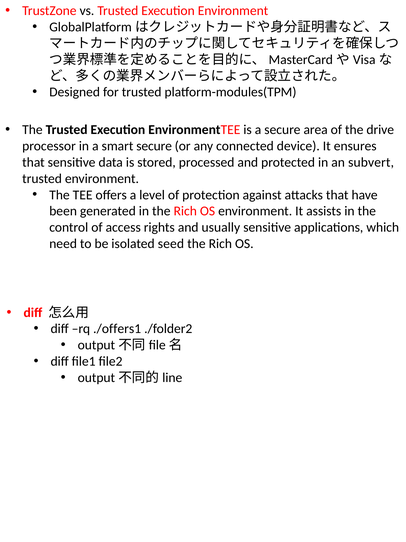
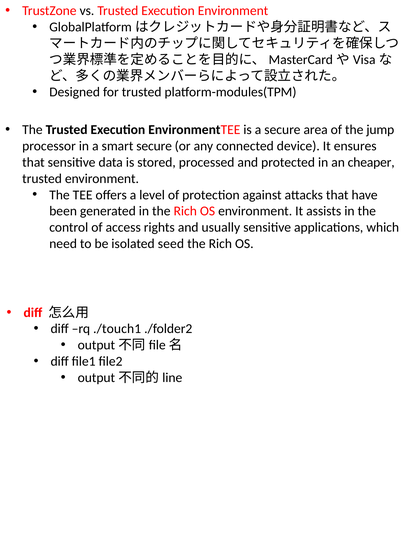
drive: drive -> jump
subvert: subvert -> cheaper
./offers1: ./offers1 -> ./touch1
